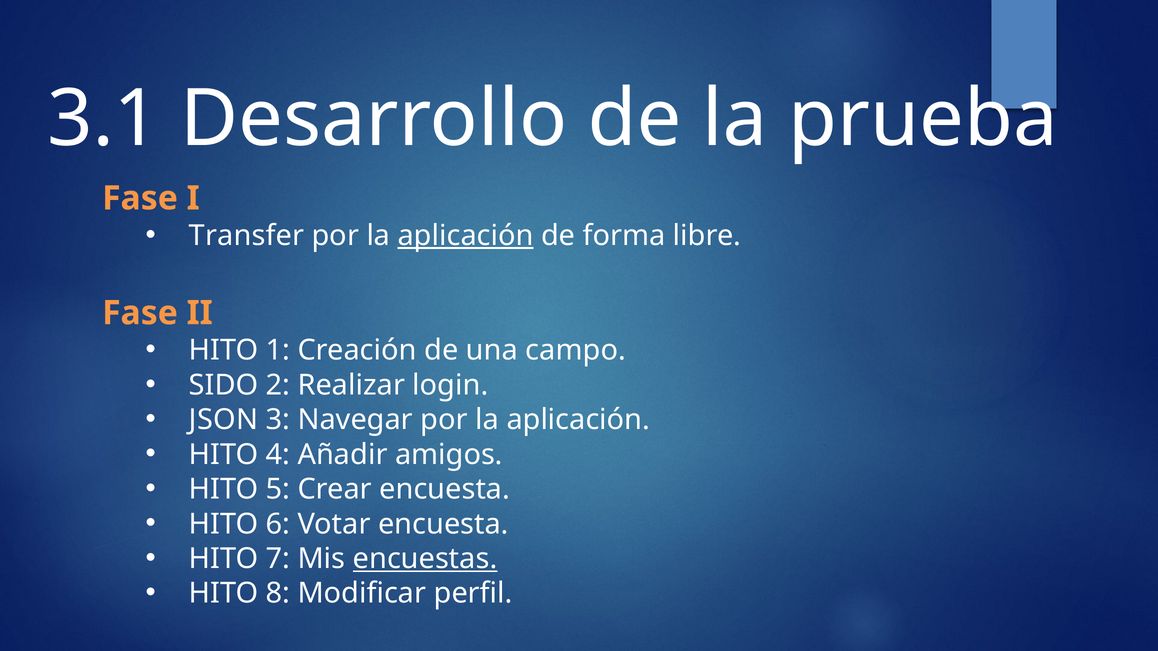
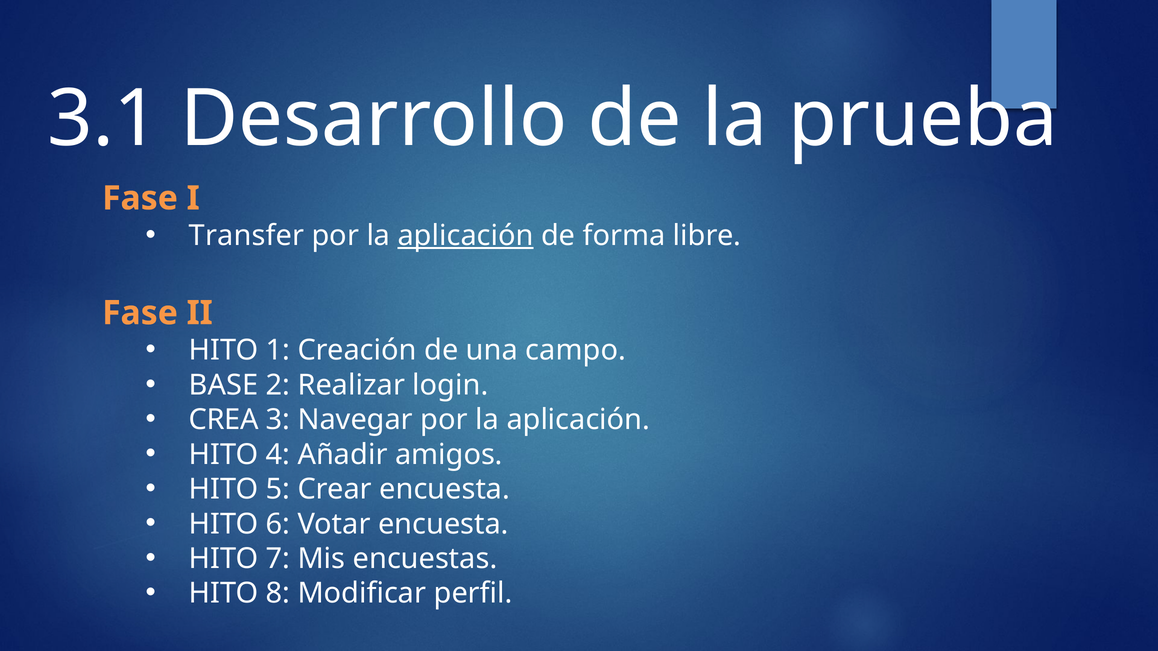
SIDO: SIDO -> BASE
JSON: JSON -> CREA
encuestas underline: present -> none
